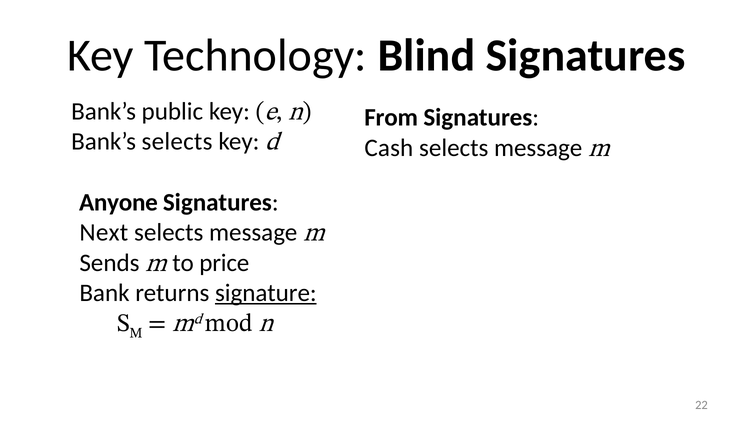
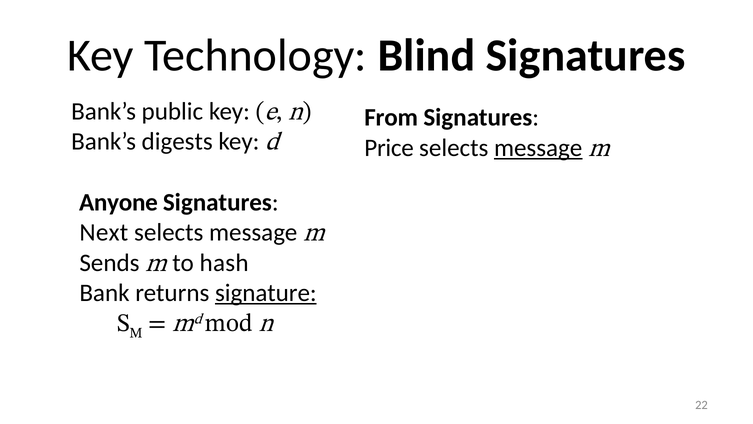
Bank’s selects: selects -> digests
Cash: Cash -> Price
message at (538, 148) underline: none -> present
price: price -> hash
